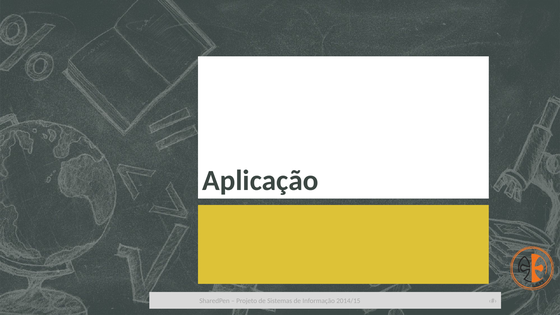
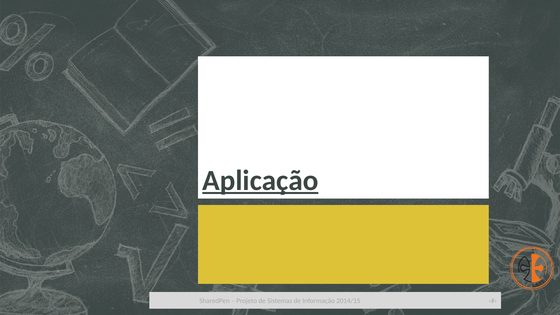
Aplicação underline: none -> present
